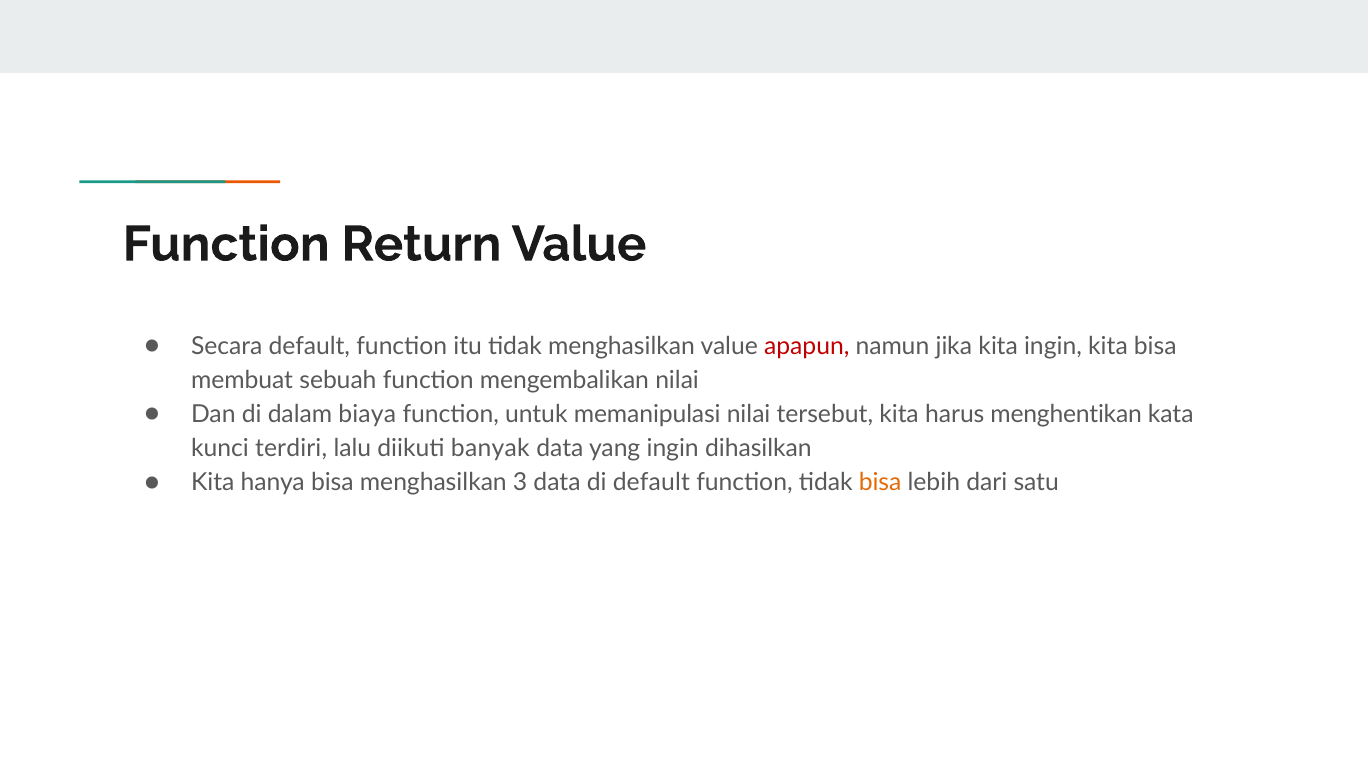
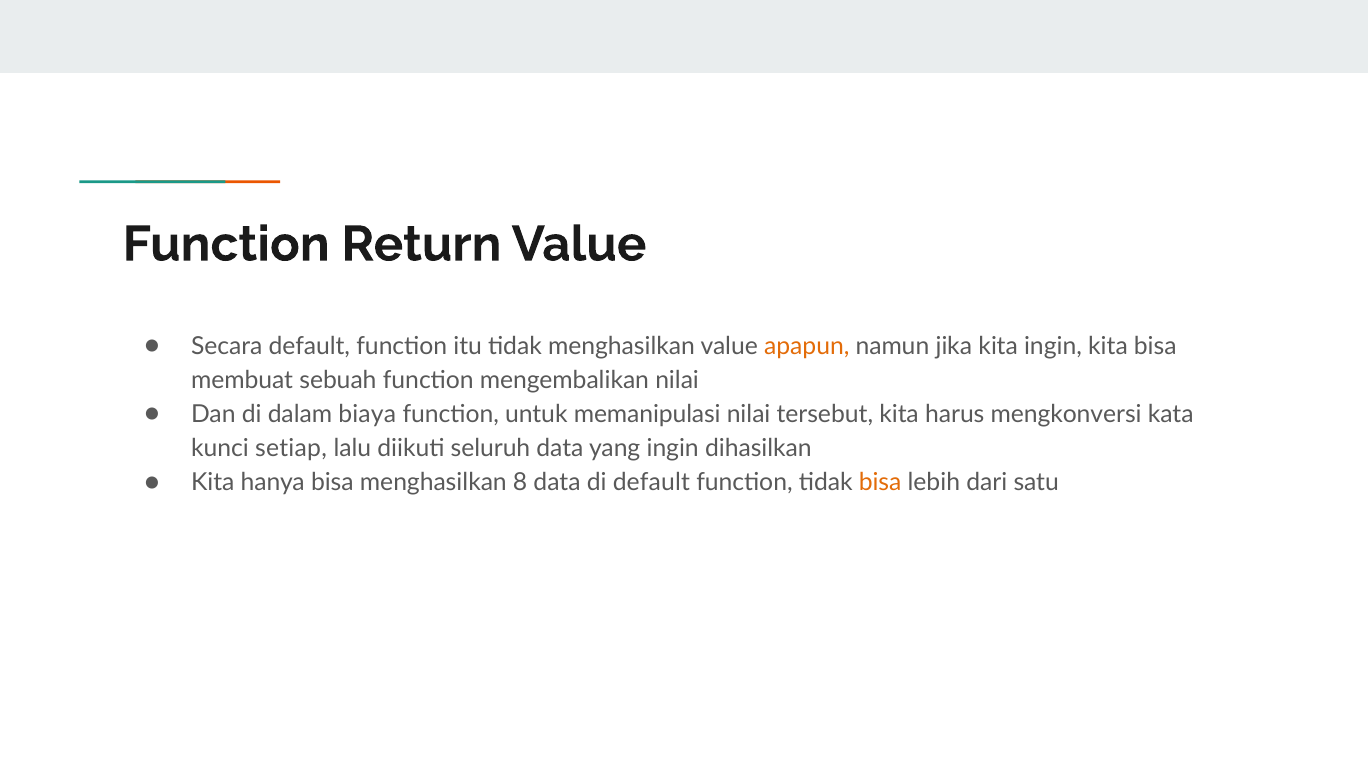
apapun colour: red -> orange
menghentikan: menghentikan -> mengkonversi
terdiri: terdiri -> setiap
banyak: banyak -> seluruh
3: 3 -> 8
